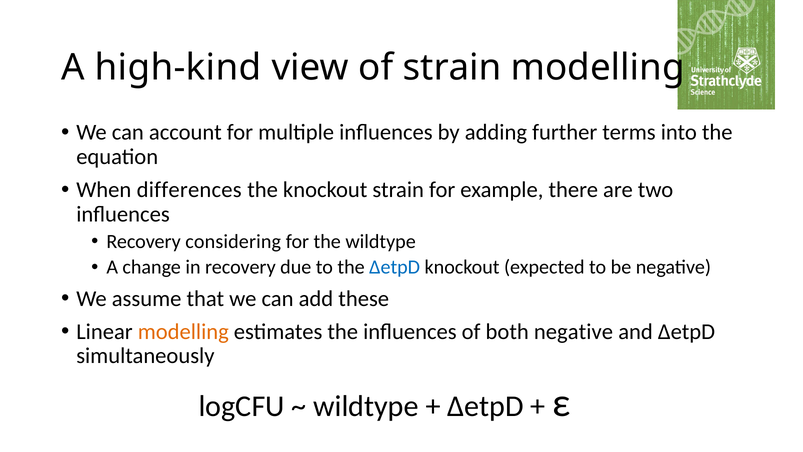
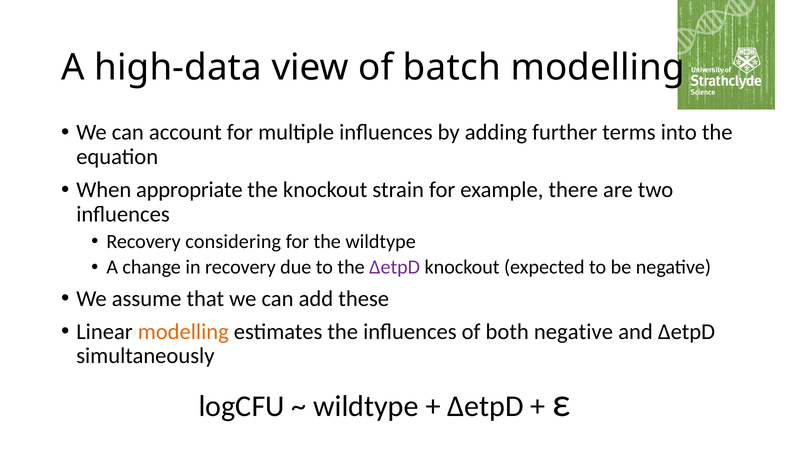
high-kind: high-kind -> high-data
of strain: strain -> batch
differences: differences -> appropriate
ΔetpD at (395, 267) colour: blue -> purple
